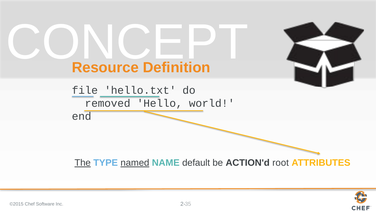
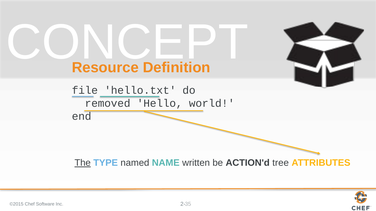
named underline: present -> none
default: default -> written
root: root -> tree
